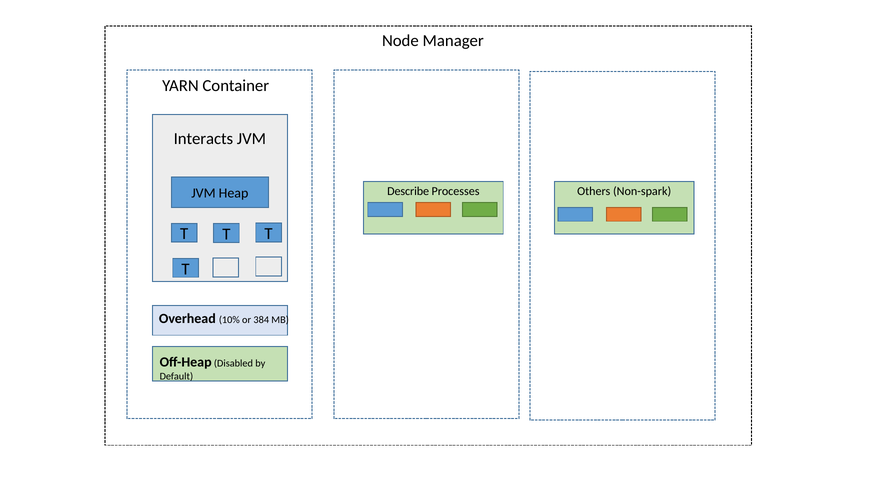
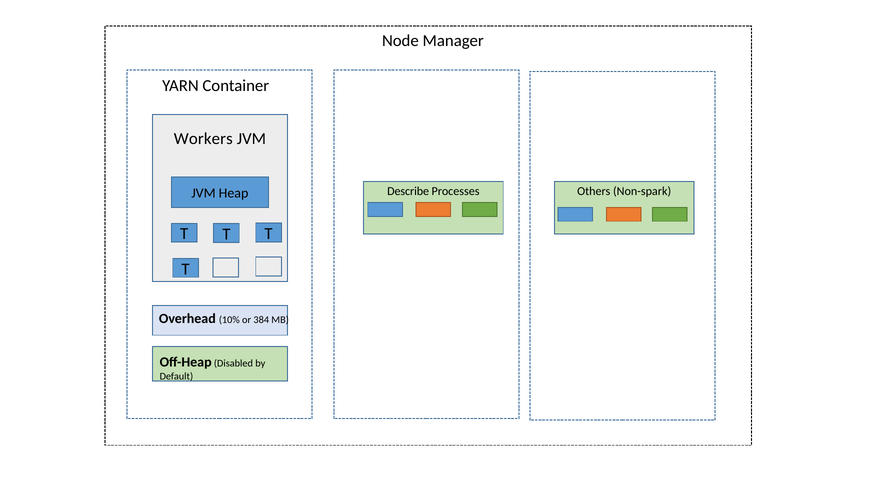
Interacts: Interacts -> Workers
